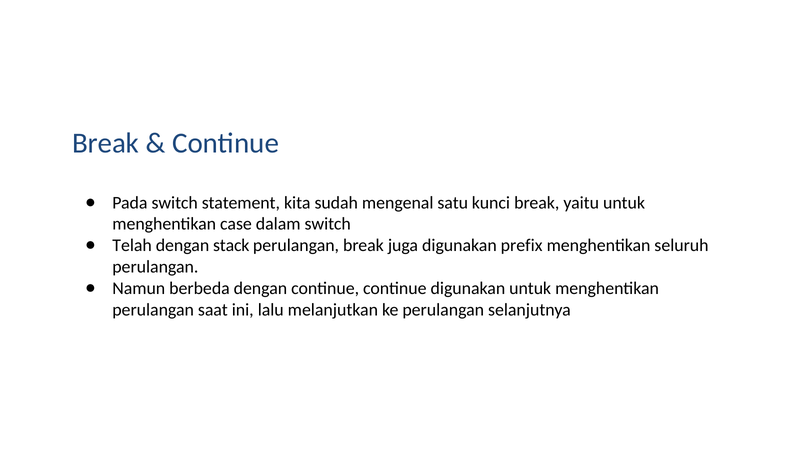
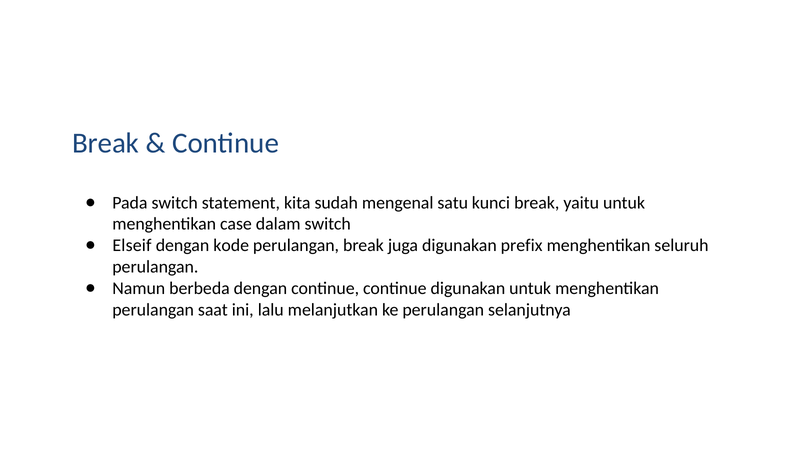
Telah: Telah -> Elseif
stack: stack -> kode
